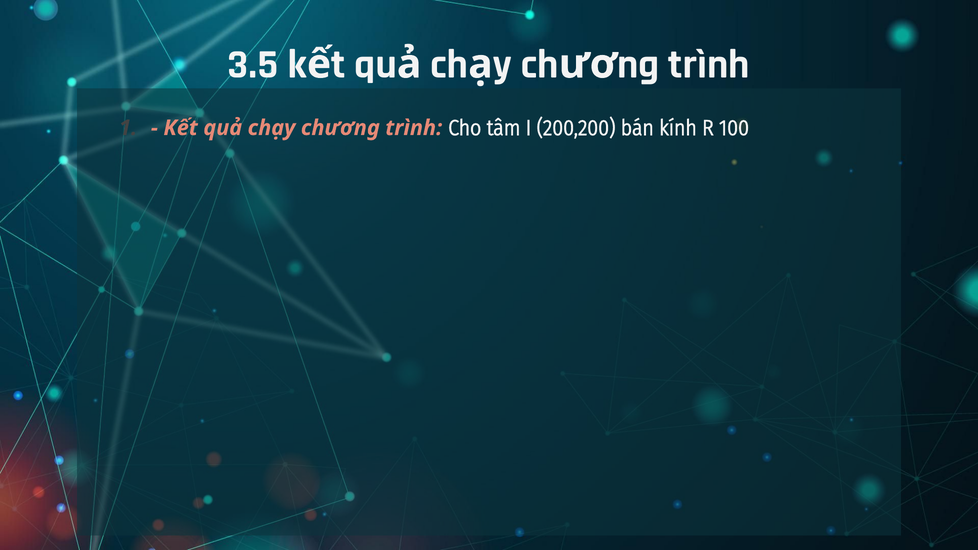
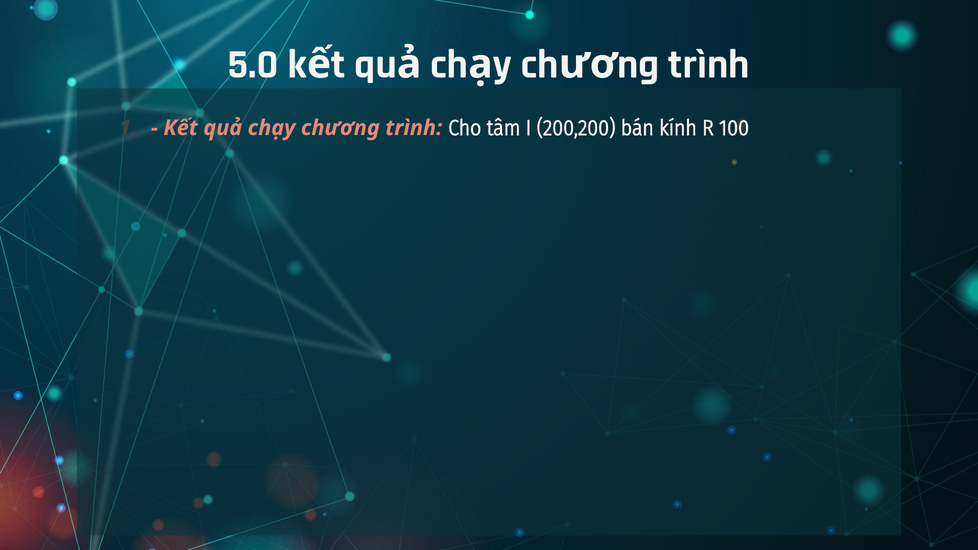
3.5: 3.5 -> 5.0
